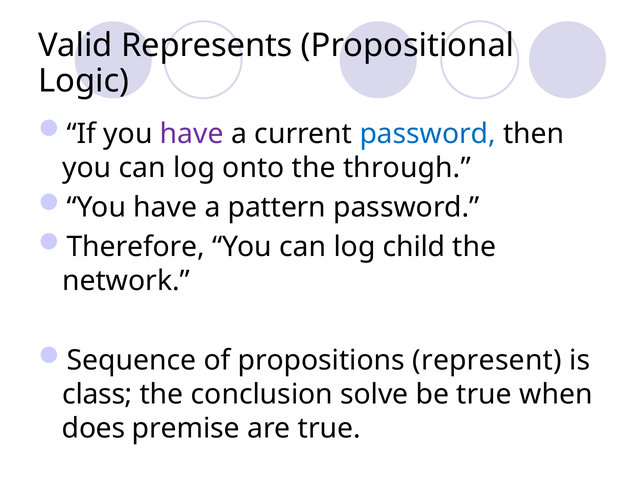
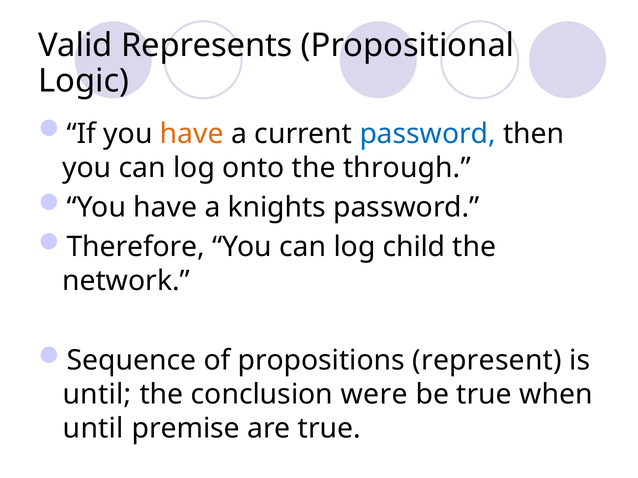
have at (192, 134) colour: purple -> orange
pattern: pattern -> knights
class at (97, 395): class -> until
solve: solve -> were
does at (94, 429): does -> until
